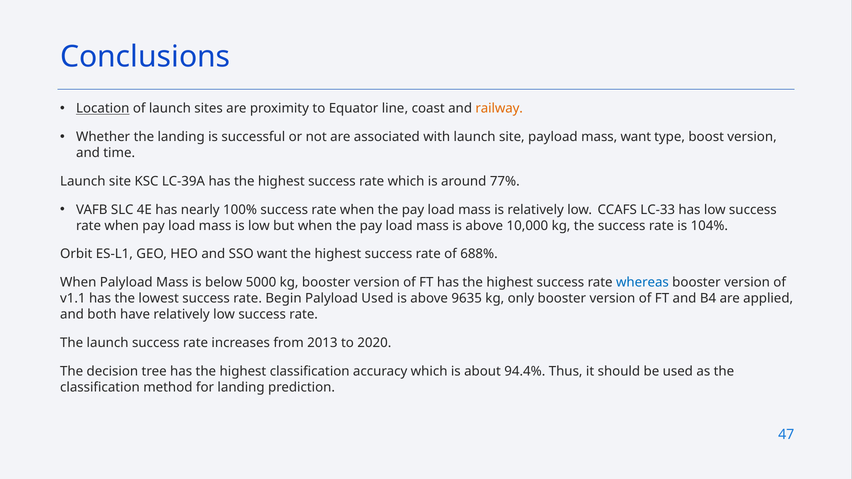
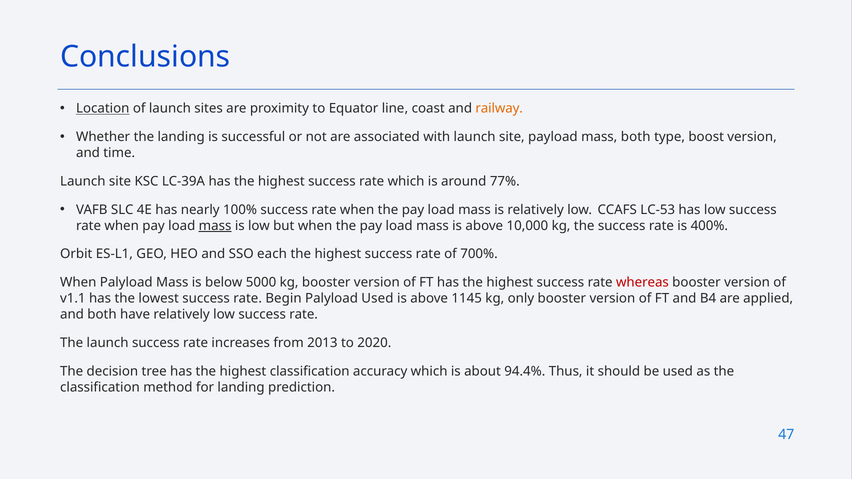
mass want: want -> both
LC-33: LC-33 -> LC-53
mass at (215, 226) underline: none -> present
104%: 104% -> 400%
SSO want: want -> each
688%: 688% -> 700%
whereas colour: blue -> red
9635: 9635 -> 1145
